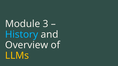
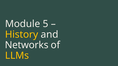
3: 3 -> 5
History colour: light blue -> yellow
Overview: Overview -> Networks
